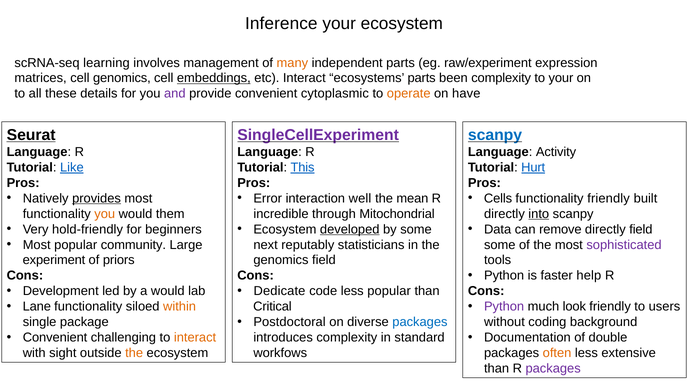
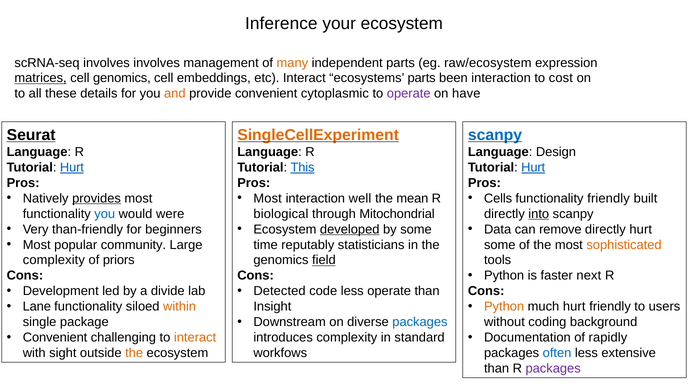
scRNA-seq learning: learning -> involves
raw/experiment: raw/experiment -> raw/ecosystem
matrices underline: none -> present
embeddings underline: present -> none
been complexity: complexity -> interaction
to your: your -> cost
and colour: purple -> orange
operate at (409, 94) colour: orange -> purple
SingleCellExperiment colour: purple -> orange
Activity: Activity -> Design
Like at (72, 167): Like -> Hurt
Error at (268, 198): Error -> Most
you at (105, 214) colour: orange -> blue
them: them -> were
incredible: incredible -> biological
hold-friendly: hold-friendly -> than-friendly
directly field: field -> hurt
next: next -> time
sophisticated colour: purple -> orange
experiment at (54, 260): experiment -> complexity
field at (324, 260) underline: none -> present
help: help -> next
a would: would -> divide
Dedicate: Dedicate -> Detected
less popular: popular -> operate
Python at (504, 307) colour: purple -> orange
much look: look -> hurt
Critical: Critical -> Insight
Postdoctoral: Postdoctoral -> Downstream
double: double -> rapidly
often colour: orange -> blue
